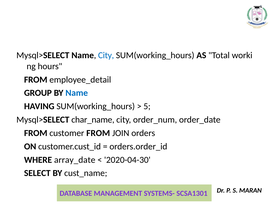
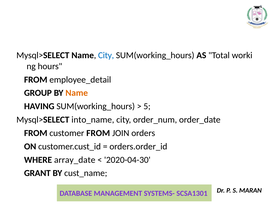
Name at (77, 93) colour: blue -> orange
char_name: char_name -> into_name
SELECT: SELECT -> GRANT
